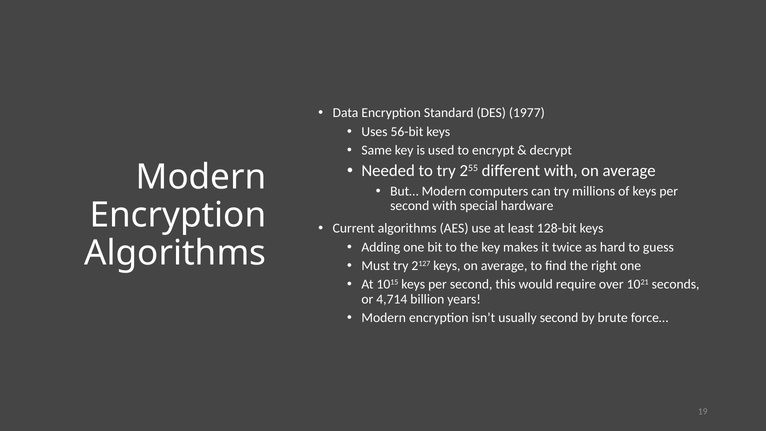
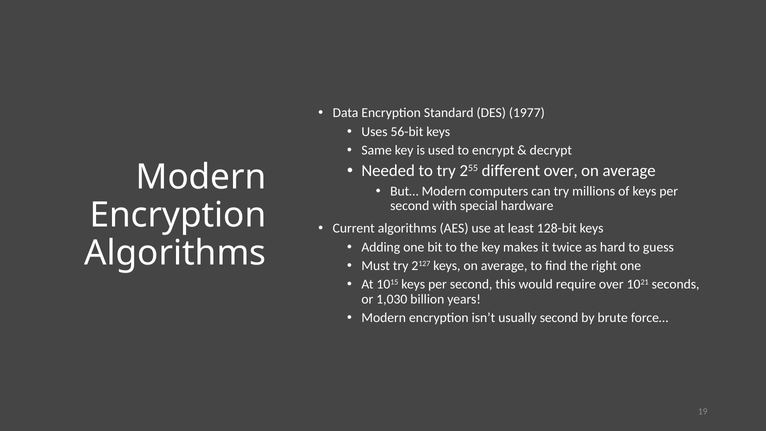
different with: with -> over
4,714: 4,714 -> 1,030
